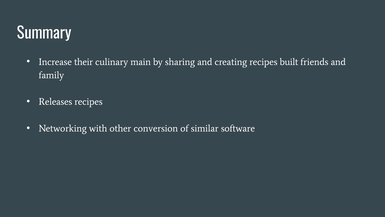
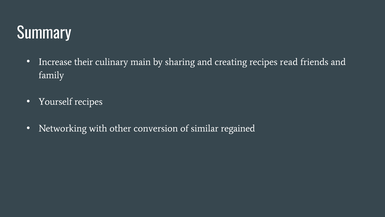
built: built -> read
Releases: Releases -> Yourself
software: software -> regained
